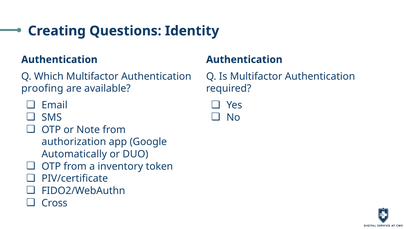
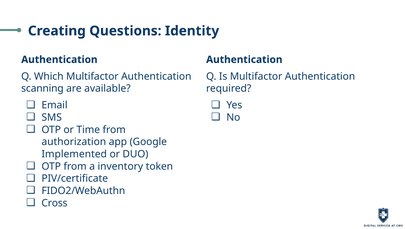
proofing: proofing -> scanning
Note: Note -> Time
Automatically: Automatically -> Implemented
